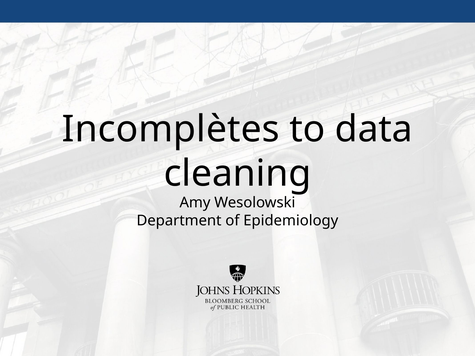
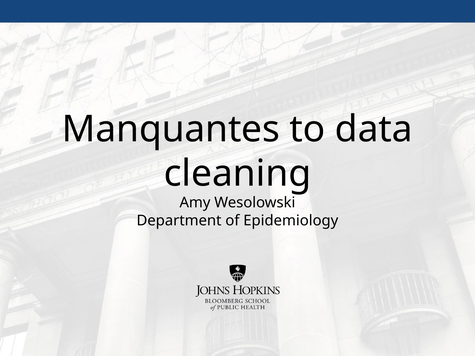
Incomplètes: Incomplètes -> Manquantes
